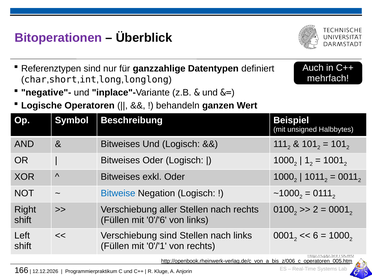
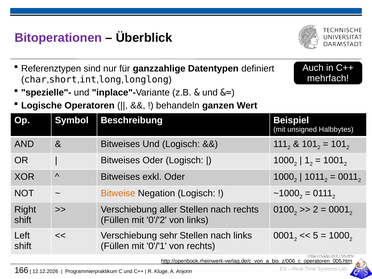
negative"-: negative"- -> spezielle"-
Bitweise colour: blue -> orange
0'/'6: 0'/'6 -> 0'/'2
Verschiebung sind: sind -> sehr
6: 6 -> 5
